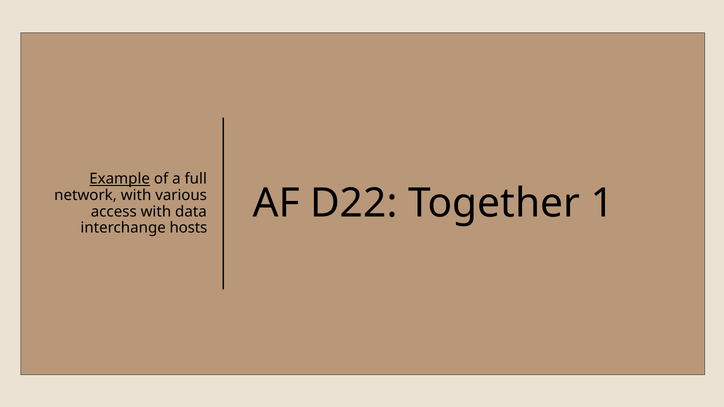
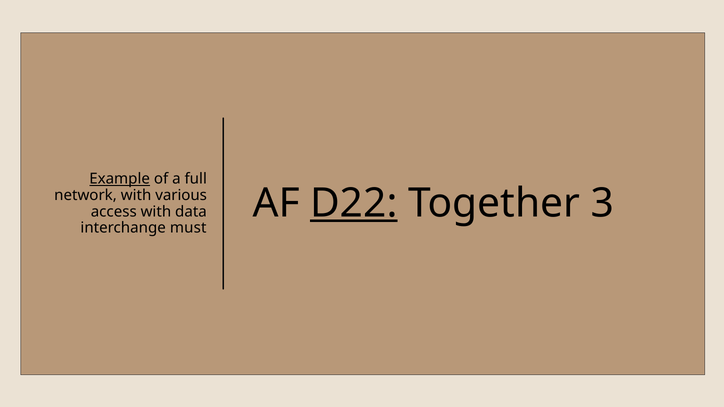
hosts: hosts -> must
D22 underline: none -> present
1: 1 -> 3
